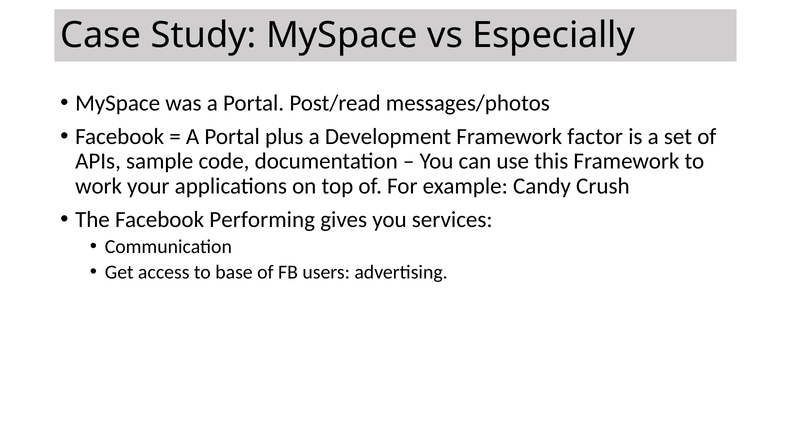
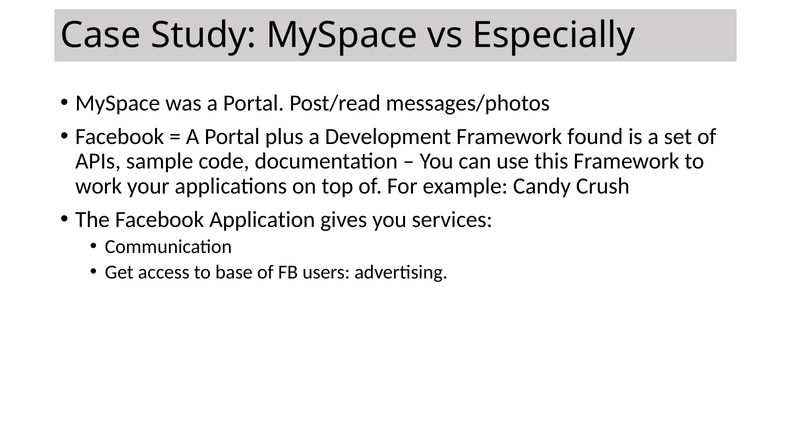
factor: factor -> found
Performing: Performing -> Application
